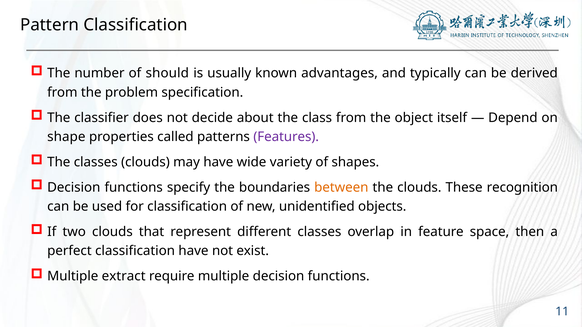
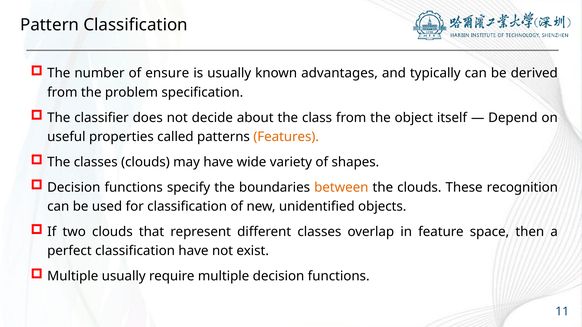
should: should -> ensure
shape: shape -> useful
Features colour: purple -> orange
Multiple extract: extract -> usually
